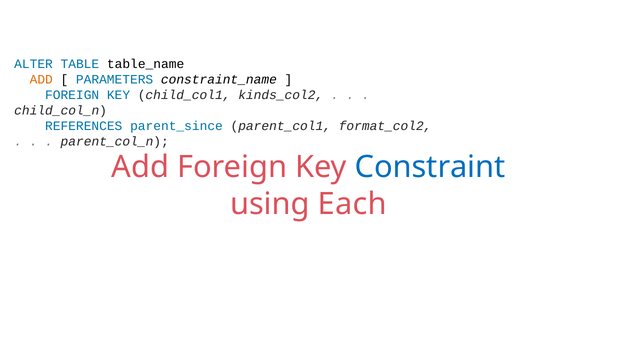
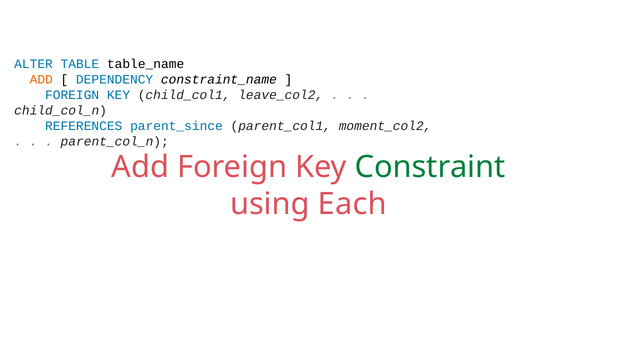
PARAMETERS: PARAMETERS -> DEPENDENCY
kinds_col2: kinds_col2 -> leave_col2
format_col2: format_col2 -> moment_col2
Constraint colour: blue -> green
